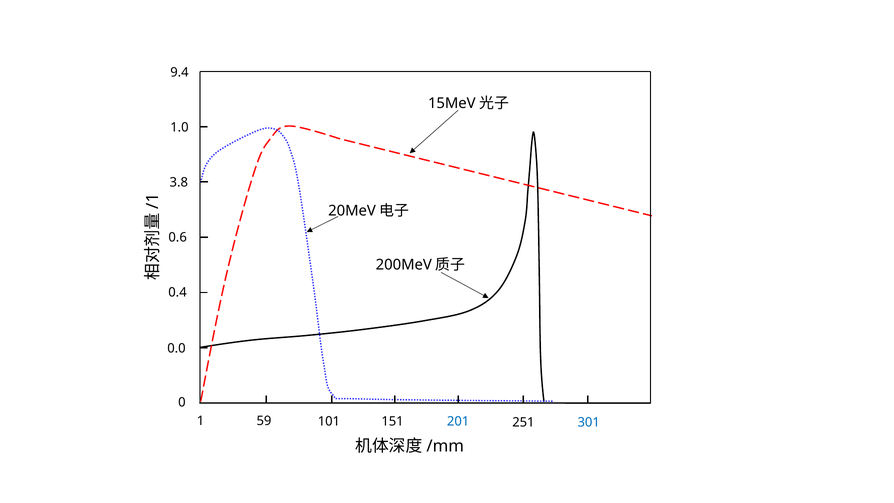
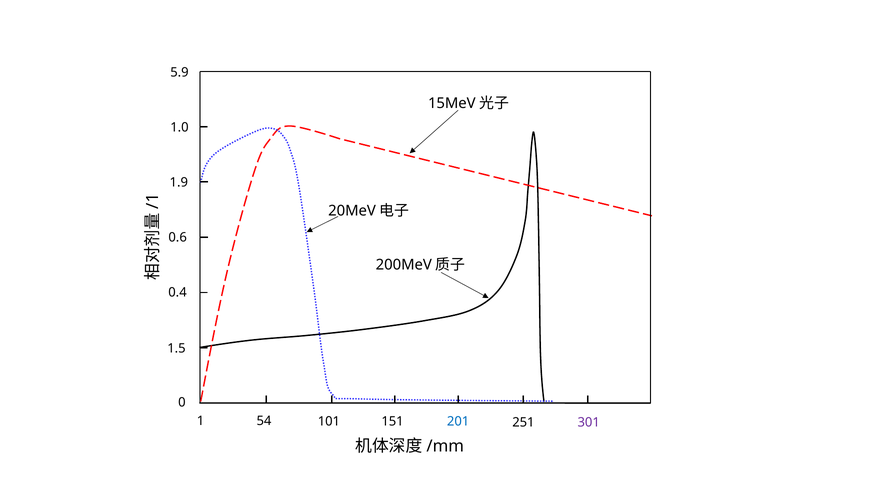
9.4: 9.4 -> 5.9
3.8: 3.8 -> 1.9
0.0: 0.0 -> 1.5
59: 59 -> 54
301 colour: blue -> purple
